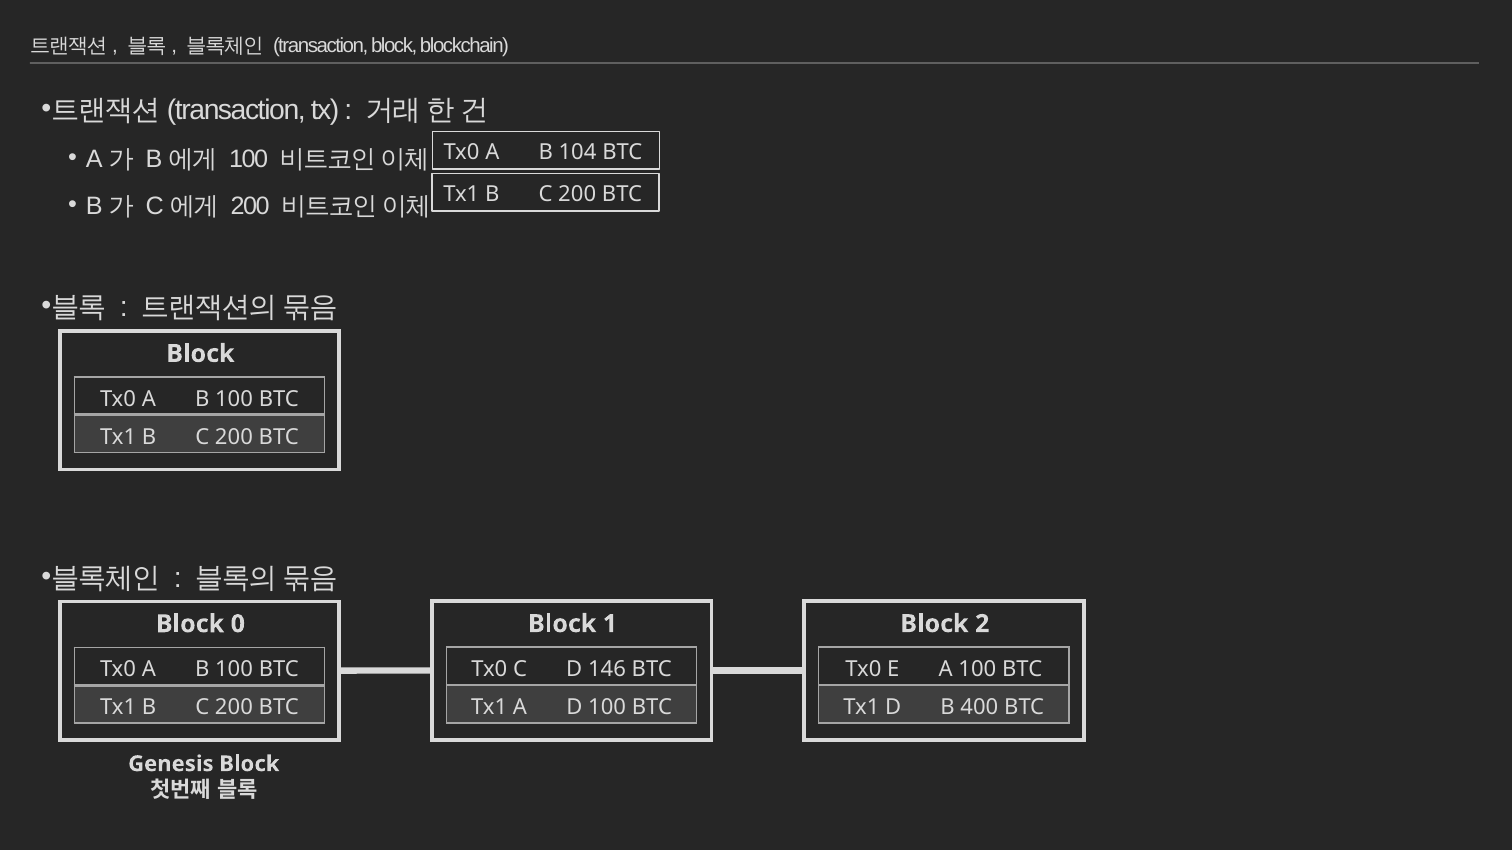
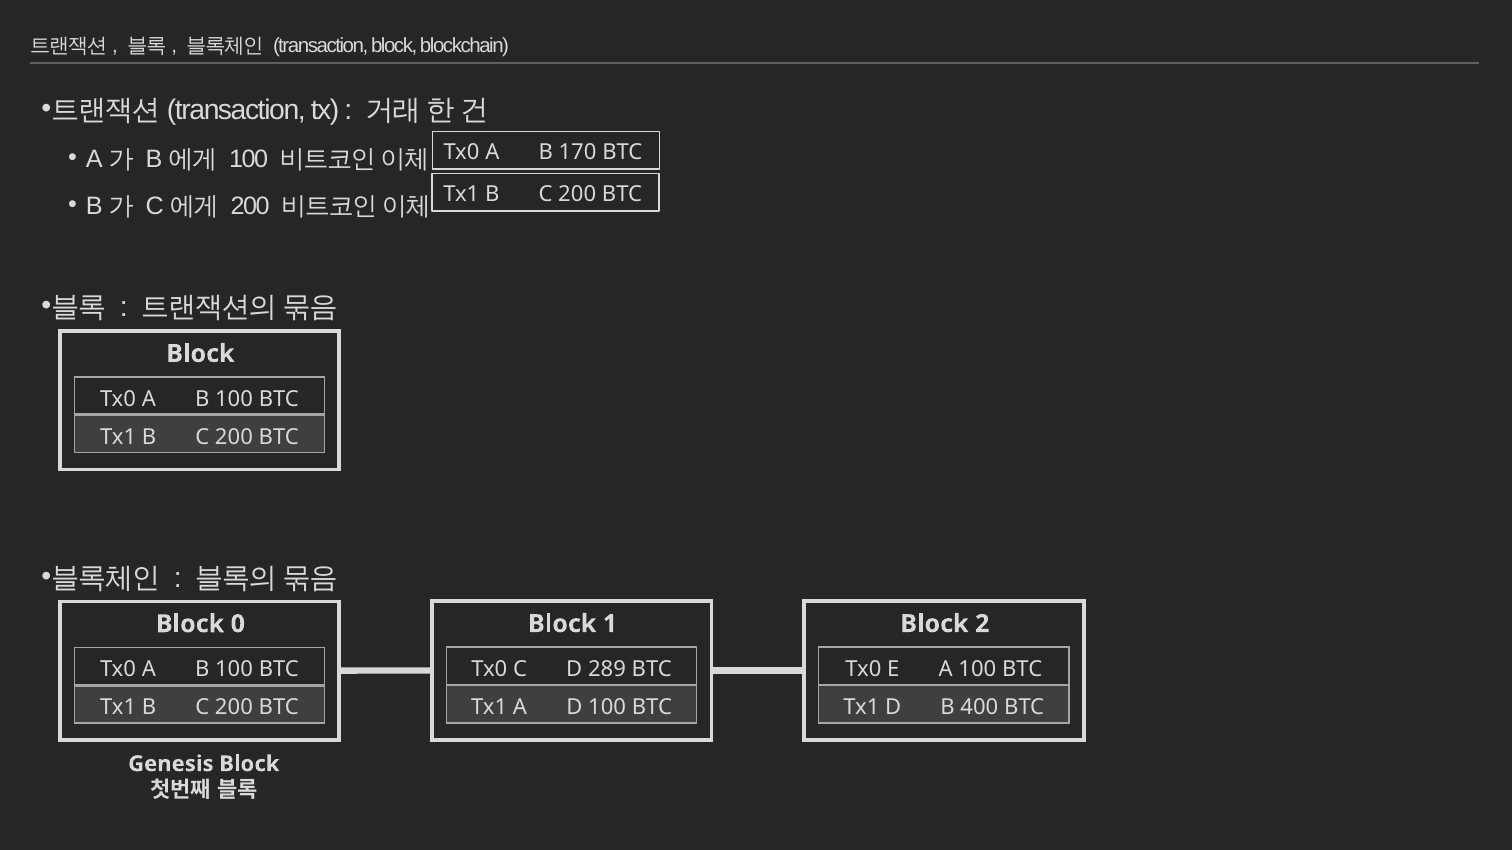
104: 104 -> 170
146: 146 -> 289
